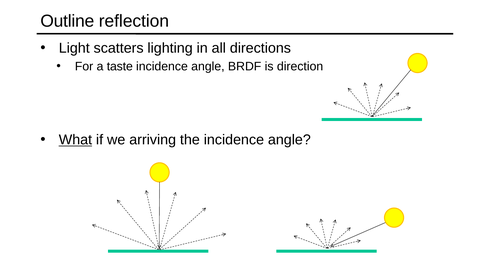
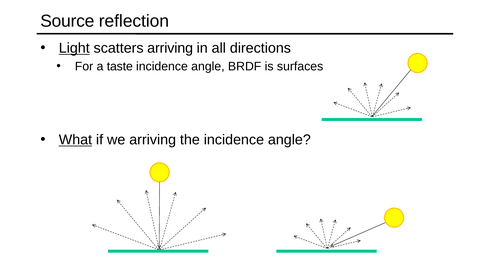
Outline: Outline -> Source
Light underline: none -> present
scatters lighting: lighting -> arriving
direction: direction -> surfaces
